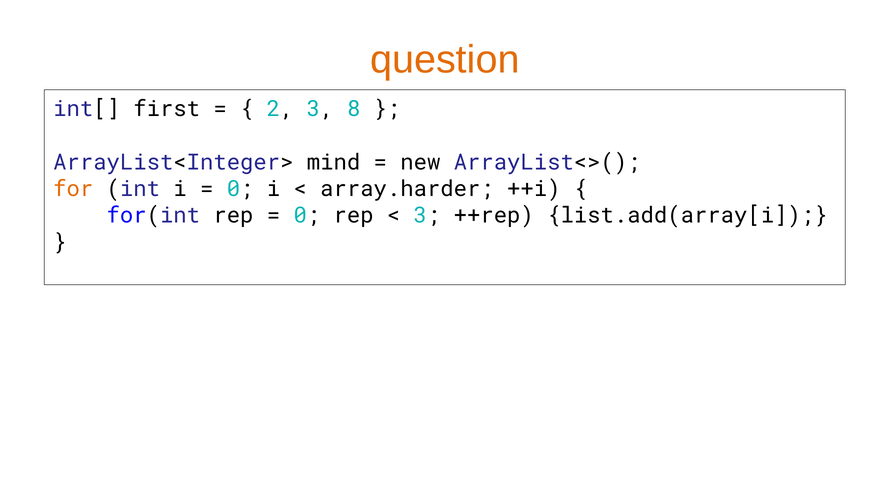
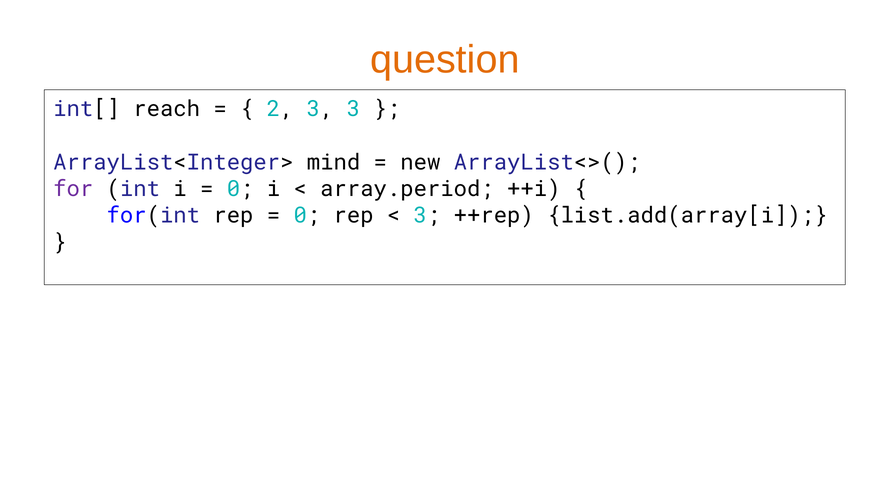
first: first -> reach
3 8: 8 -> 3
for colour: orange -> purple
array.harder: array.harder -> array.period
